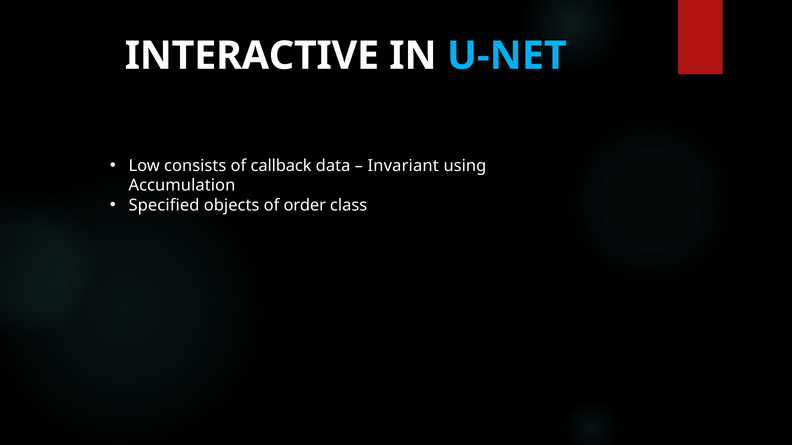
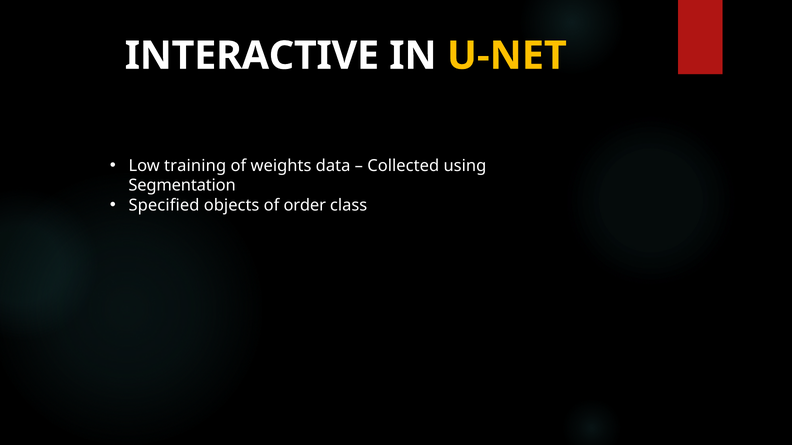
U-NET colour: light blue -> yellow
consists: consists -> training
callback: callback -> weights
Invariant: Invariant -> Collected
Accumulation: Accumulation -> Segmentation
